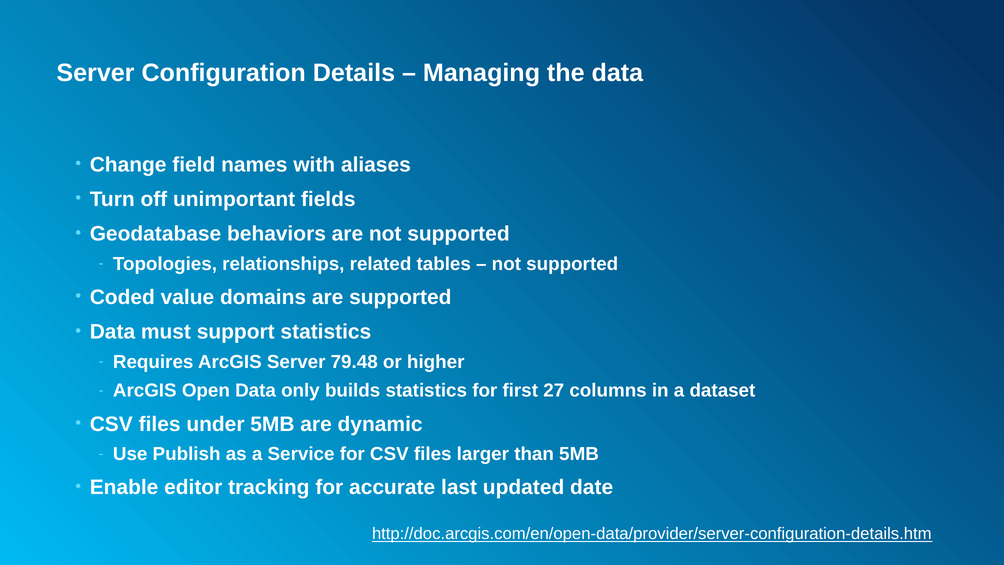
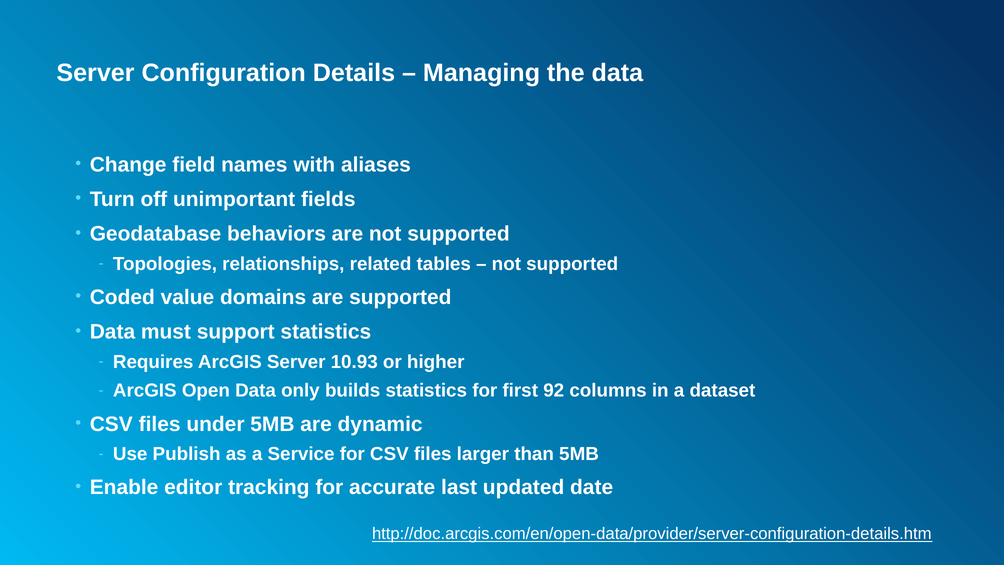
79.48: 79.48 -> 10.93
27: 27 -> 92
